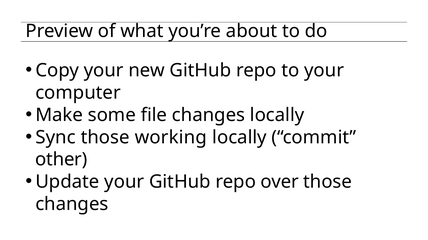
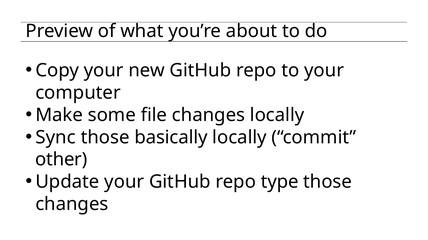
working: working -> basically
over: over -> type
